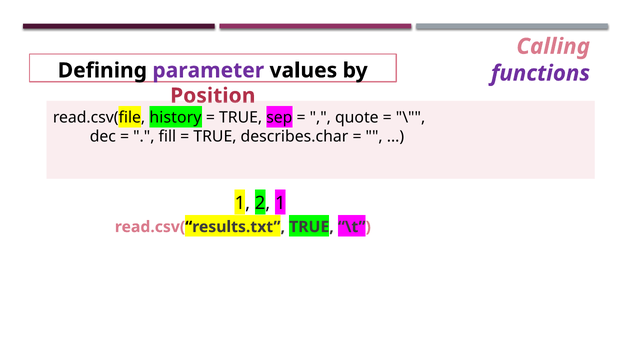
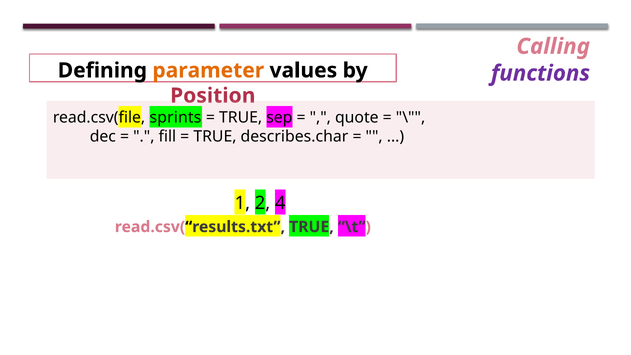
parameter colour: purple -> orange
history: history -> sprints
2 1: 1 -> 4
